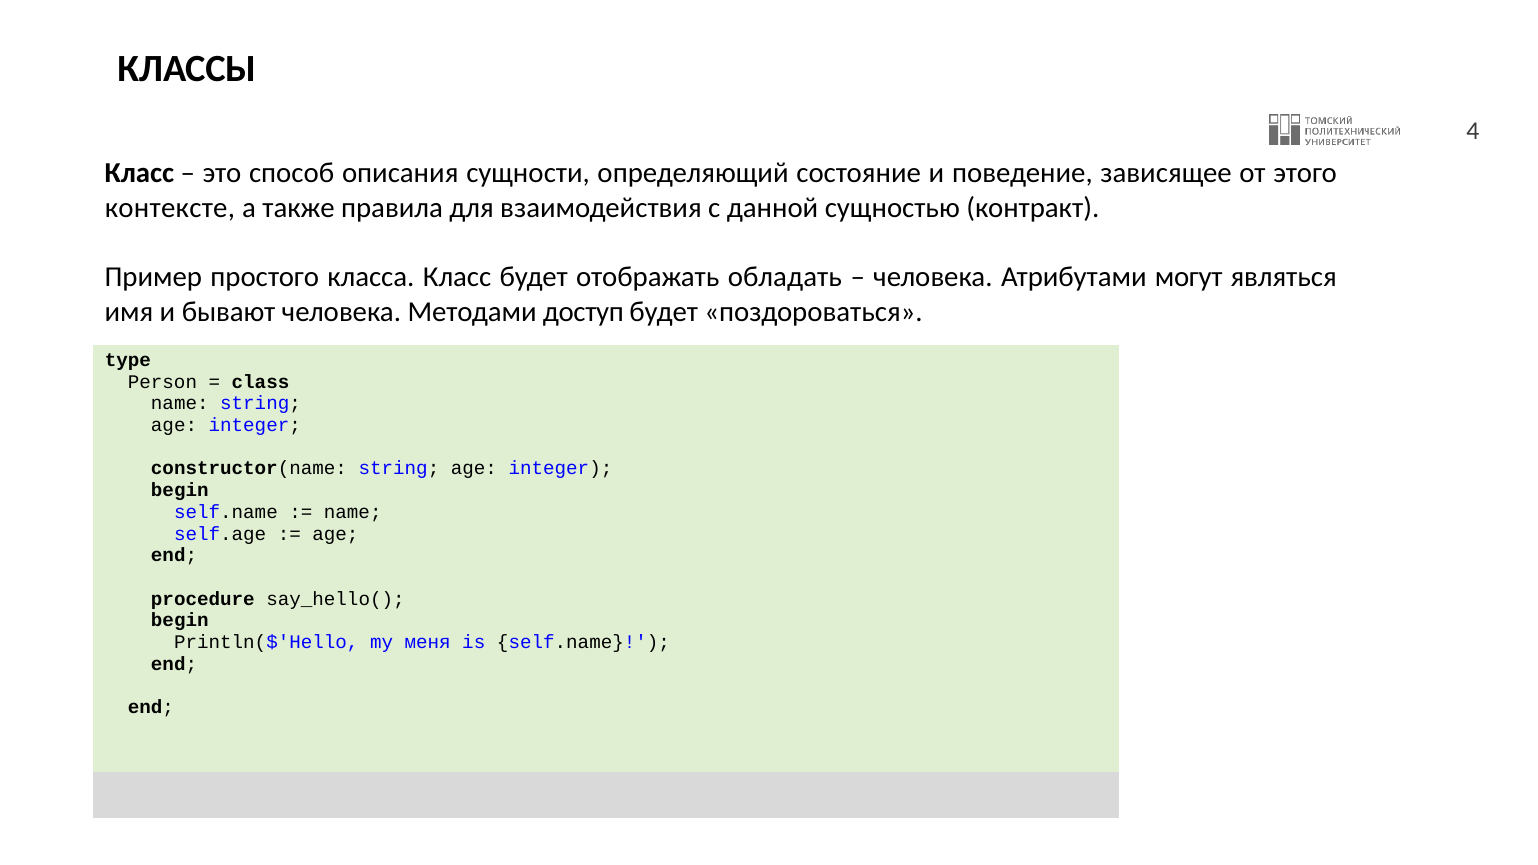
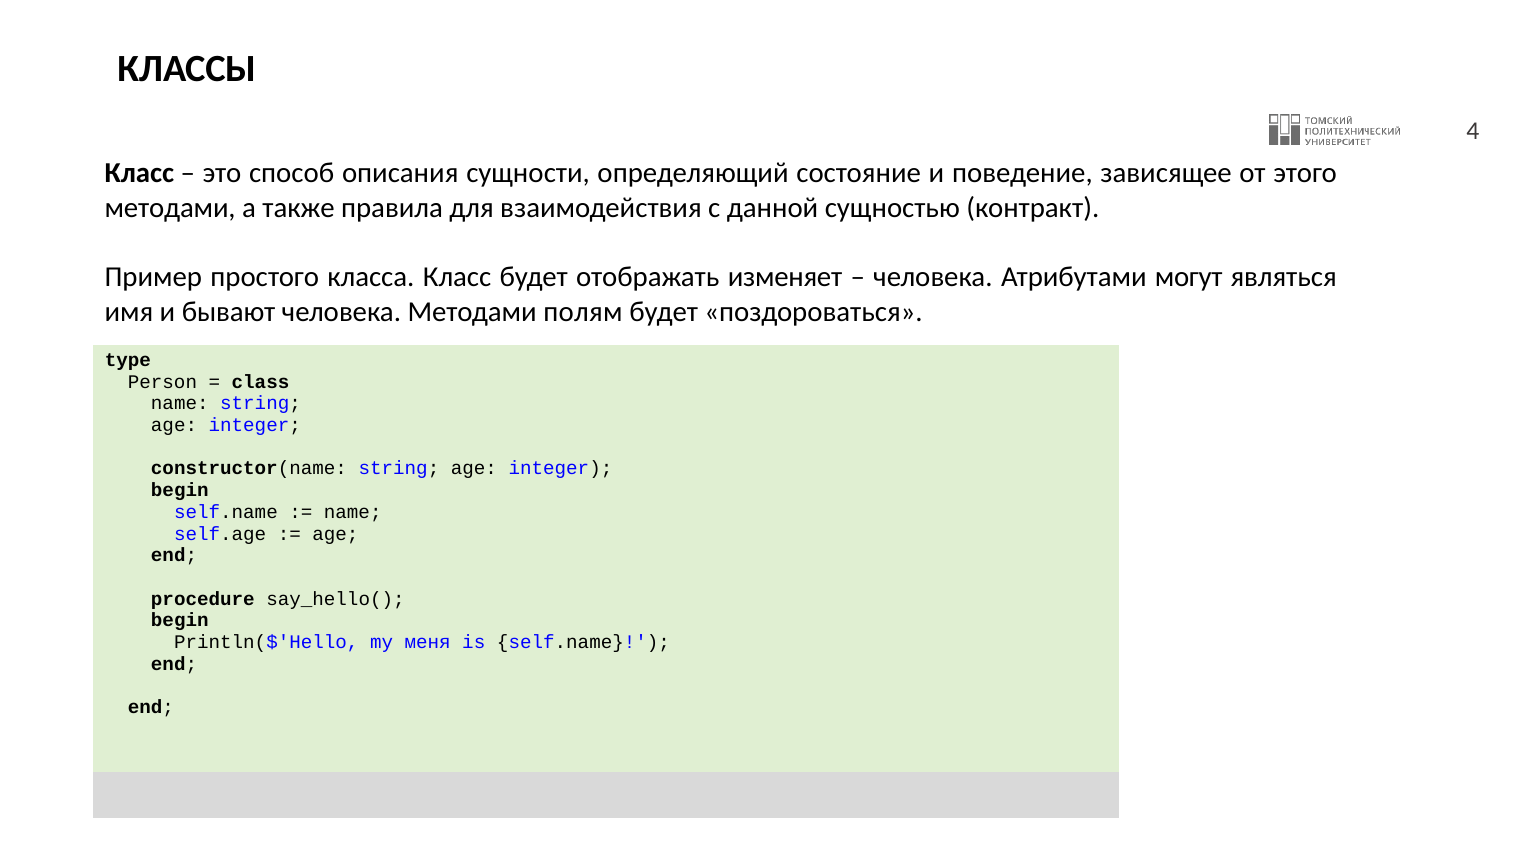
контексте at (170, 208): контексте -> методами
обладать: обладать -> изменяет
доступ: доступ -> полям
